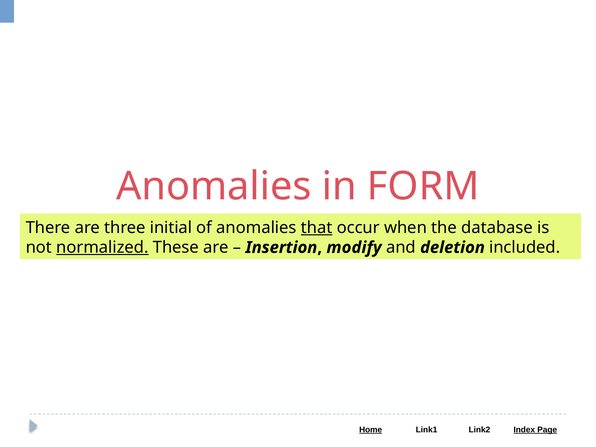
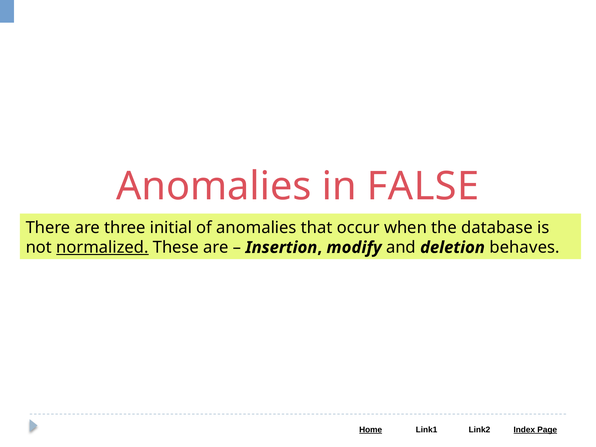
FORM: FORM -> FALSE
that underline: present -> none
included: included -> behaves
